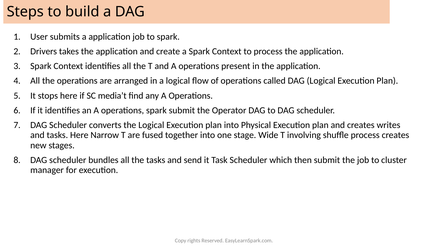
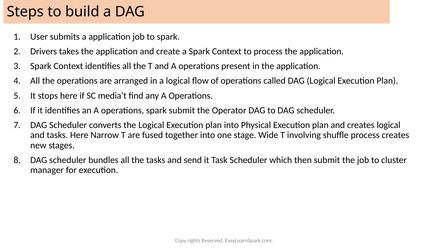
creates writes: writes -> logical
